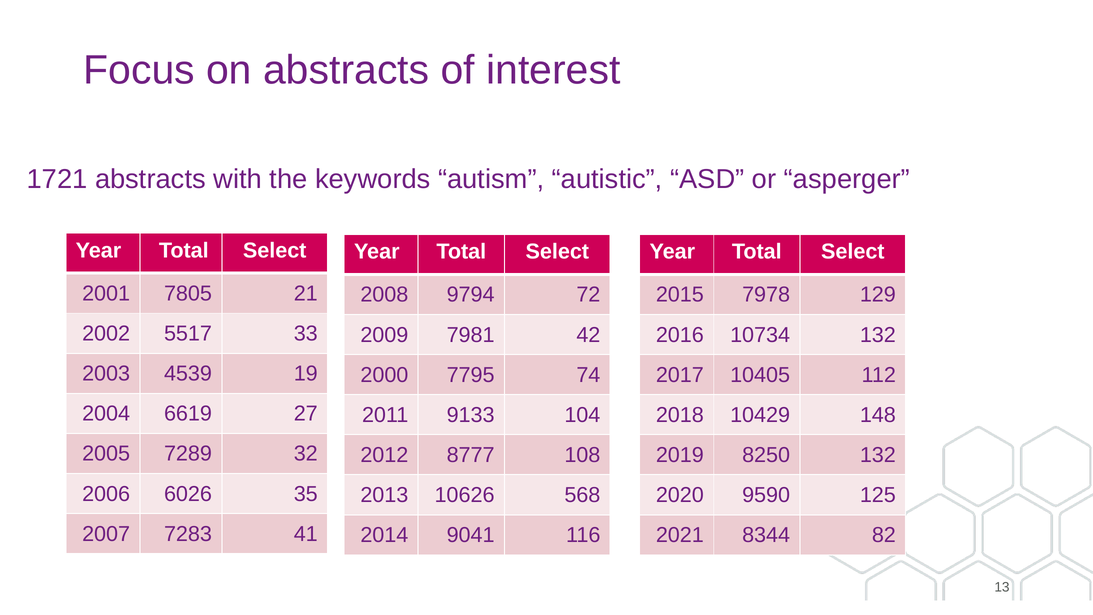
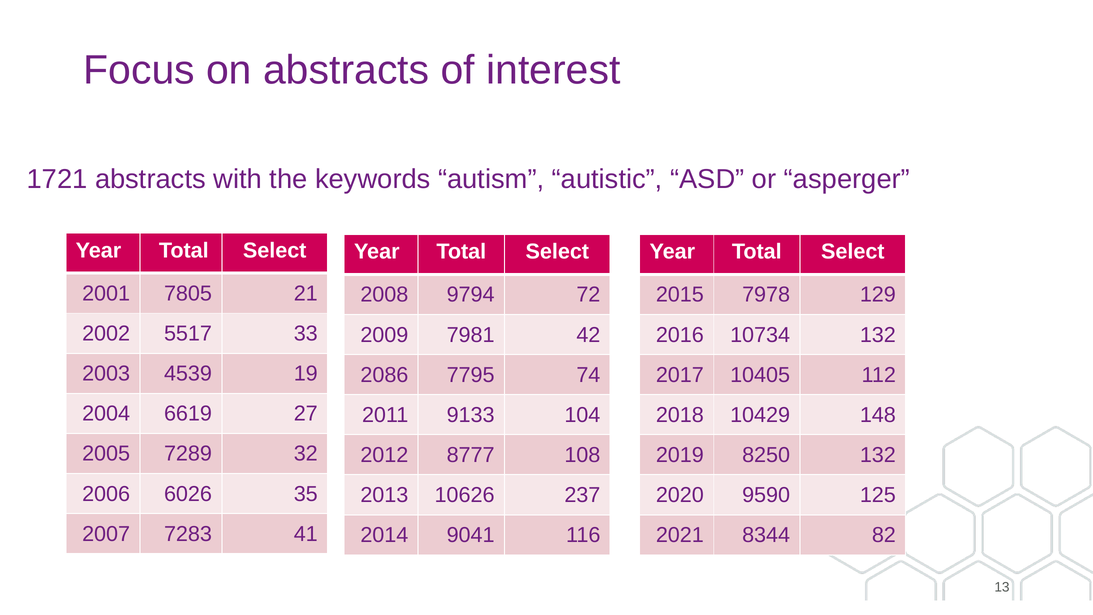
2000: 2000 -> 2086
568: 568 -> 237
